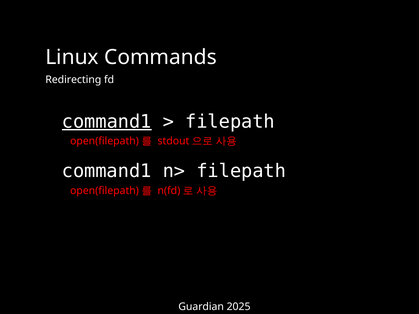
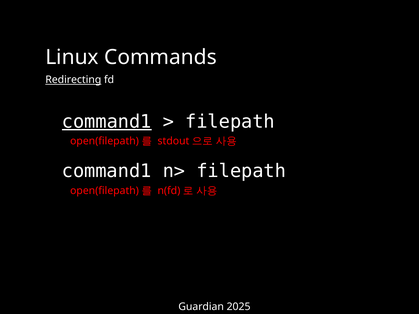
Redirecting underline: none -> present
